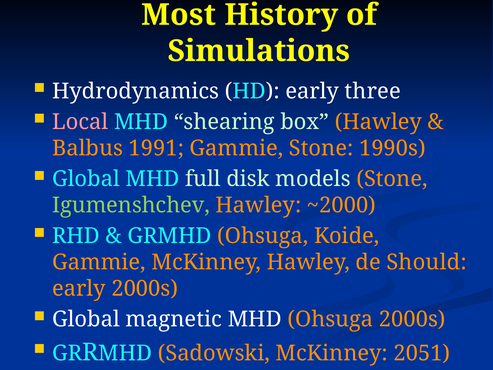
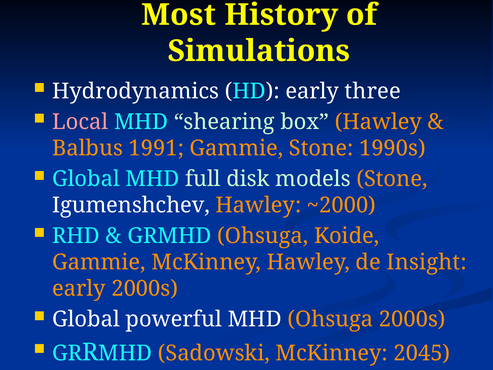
Igumenshchev colour: light green -> white
Should: Should -> Insight
magnetic: magnetic -> powerful
2051: 2051 -> 2045
